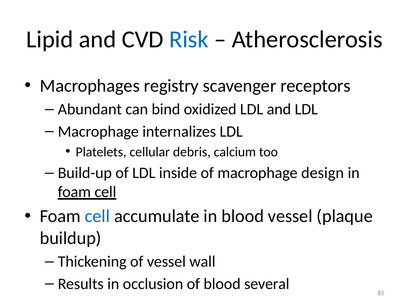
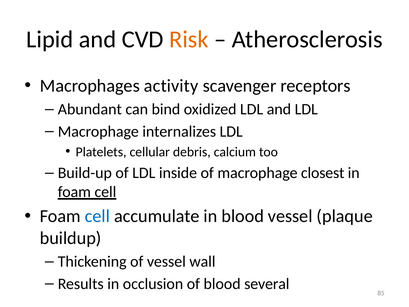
Risk colour: blue -> orange
registry: registry -> activity
design: design -> closest
